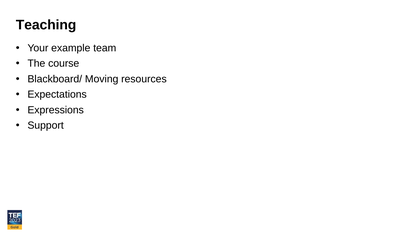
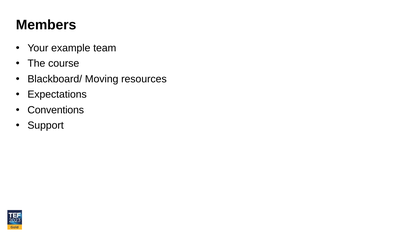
Teaching: Teaching -> Members
Expressions: Expressions -> Conventions
